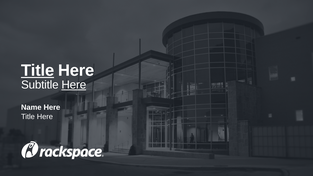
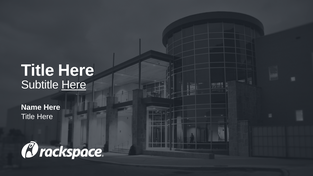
Title at (38, 71) underline: present -> none
